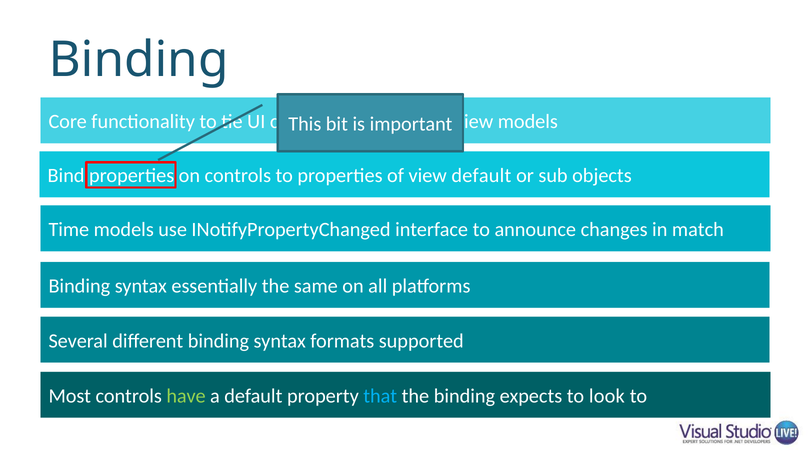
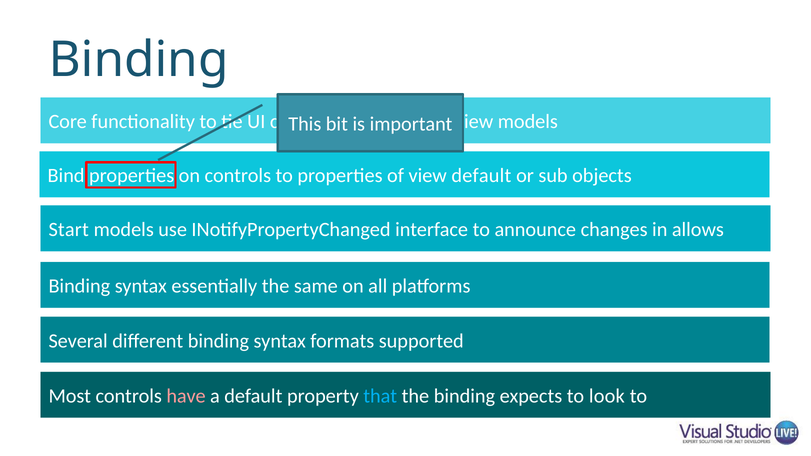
Time: Time -> Start
match: match -> allows
have colour: light green -> pink
